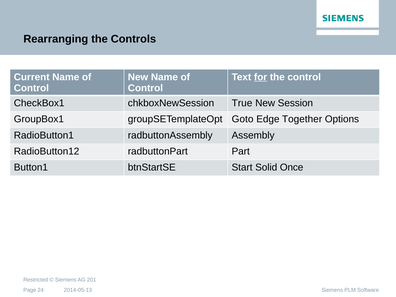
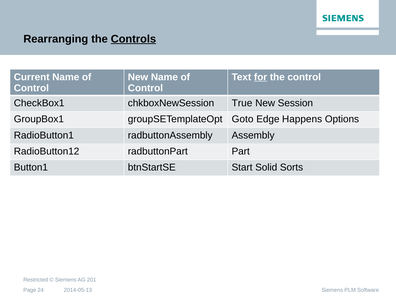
Controls underline: none -> present
Together: Together -> Happens
Once: Once -> Sorts
